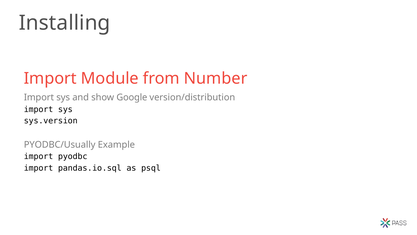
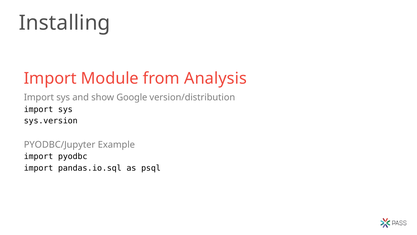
Number: Number -> Analysis
PYODBC/Usually: PYODBC/Usually -> PYODBC/Jupyter
